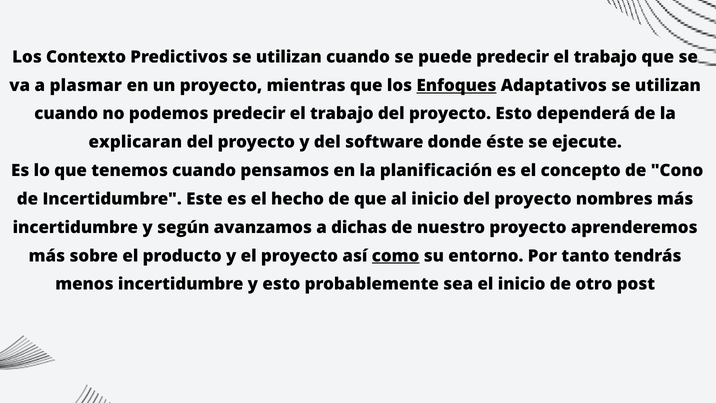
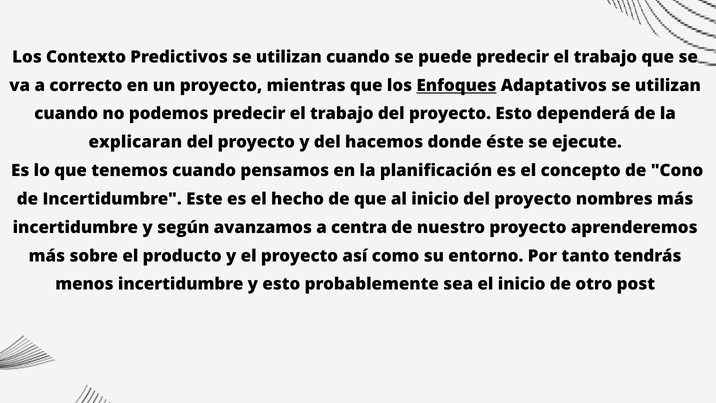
plasmar: plasmar -> correcto
software: software -> hacemos
dichas: dichas -> centra
como underline: present -> none
